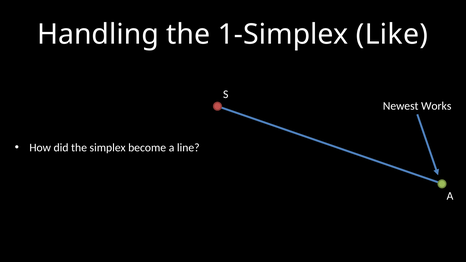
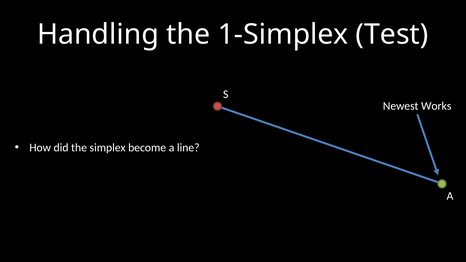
Like: Like -> Test
